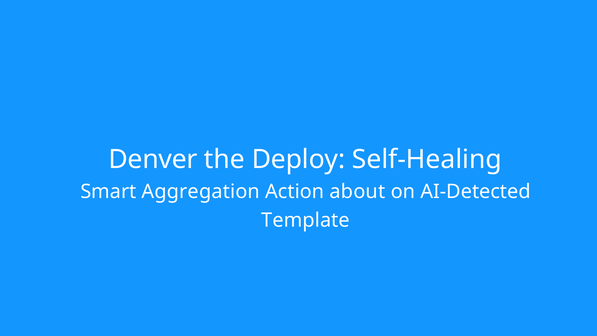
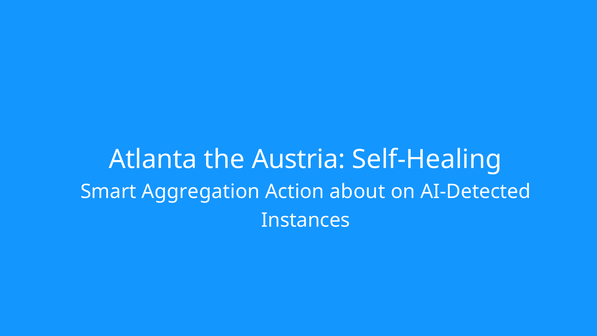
Denver: Denver -> Atlanta
Deploy: Deploy -> Austria
Template: Template -> Instances
